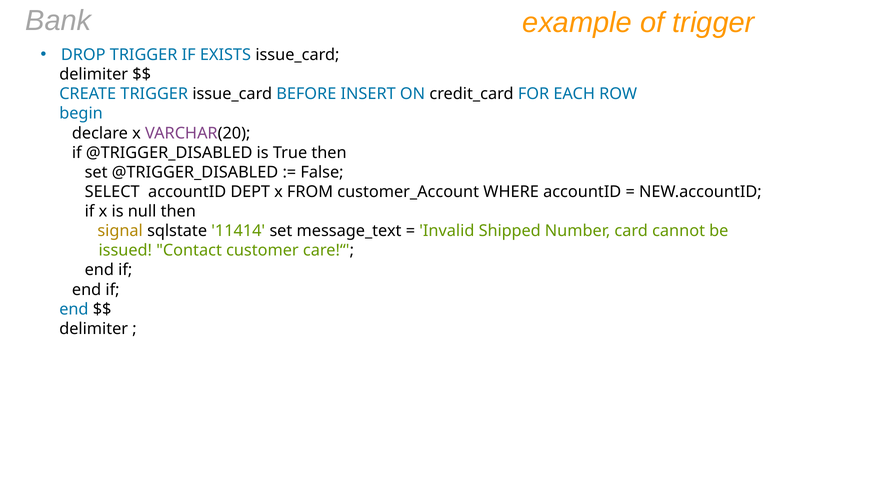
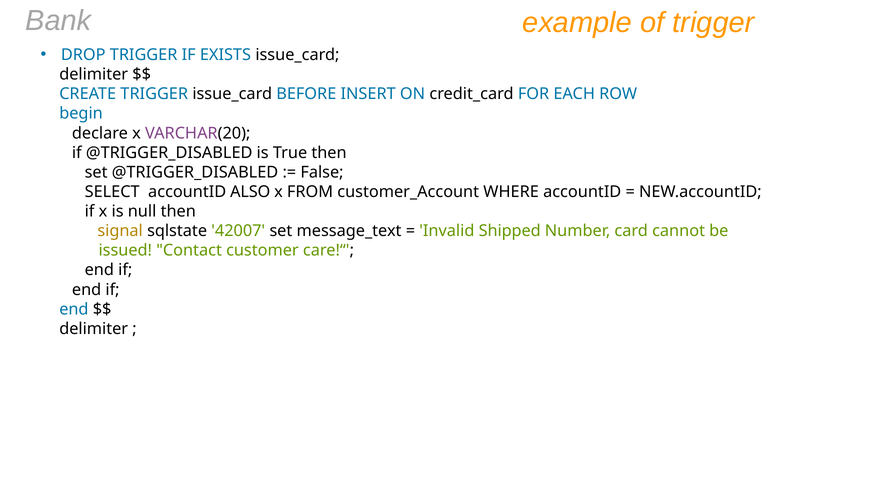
DEPT: DEPT -> ALSO
11414: 11414 -> 42007
